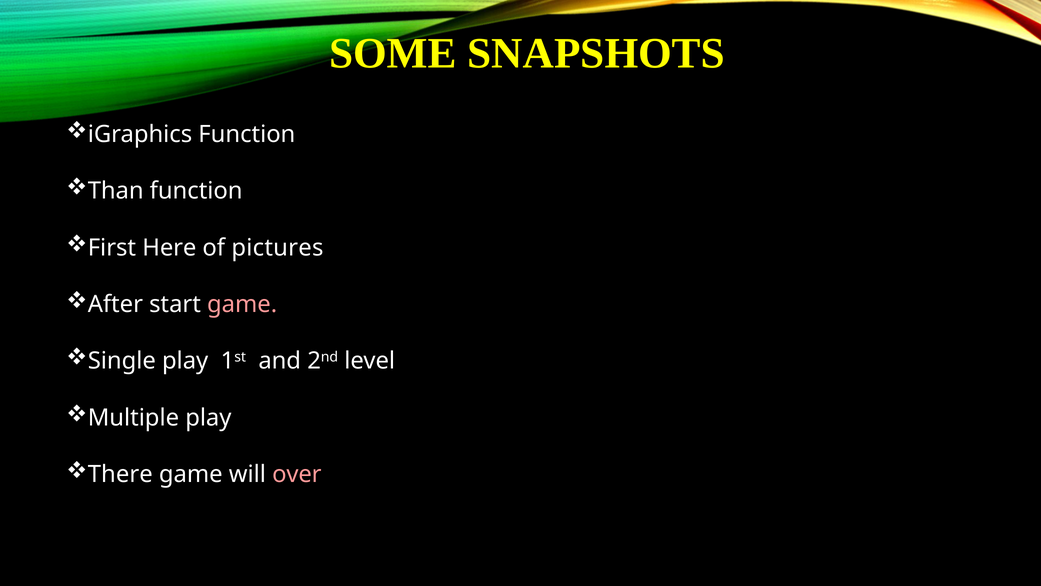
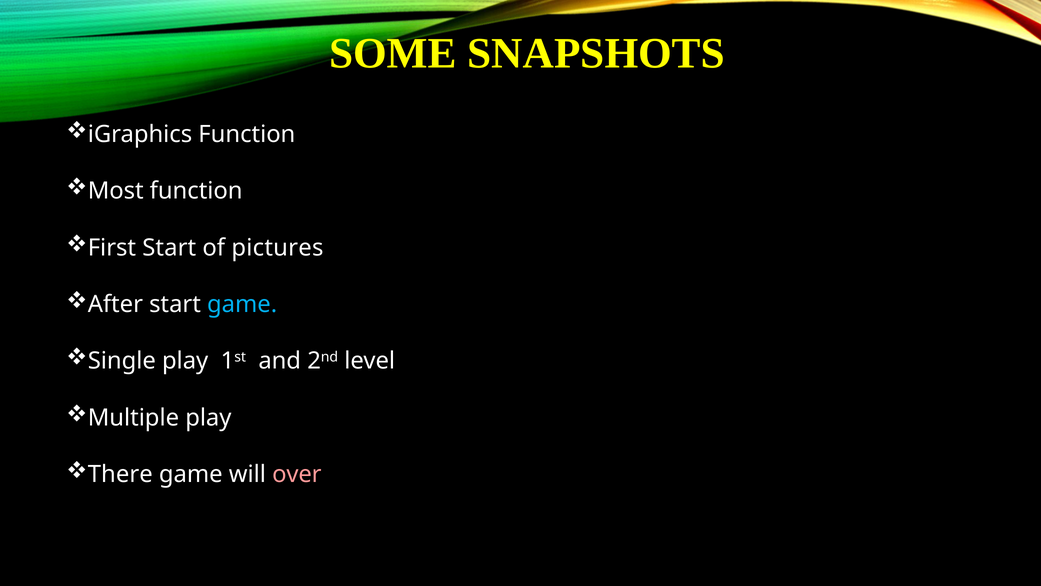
Than: Than -> Most
First Here: Here -> Start
game at (242, 304) colour: pink -> light blue
